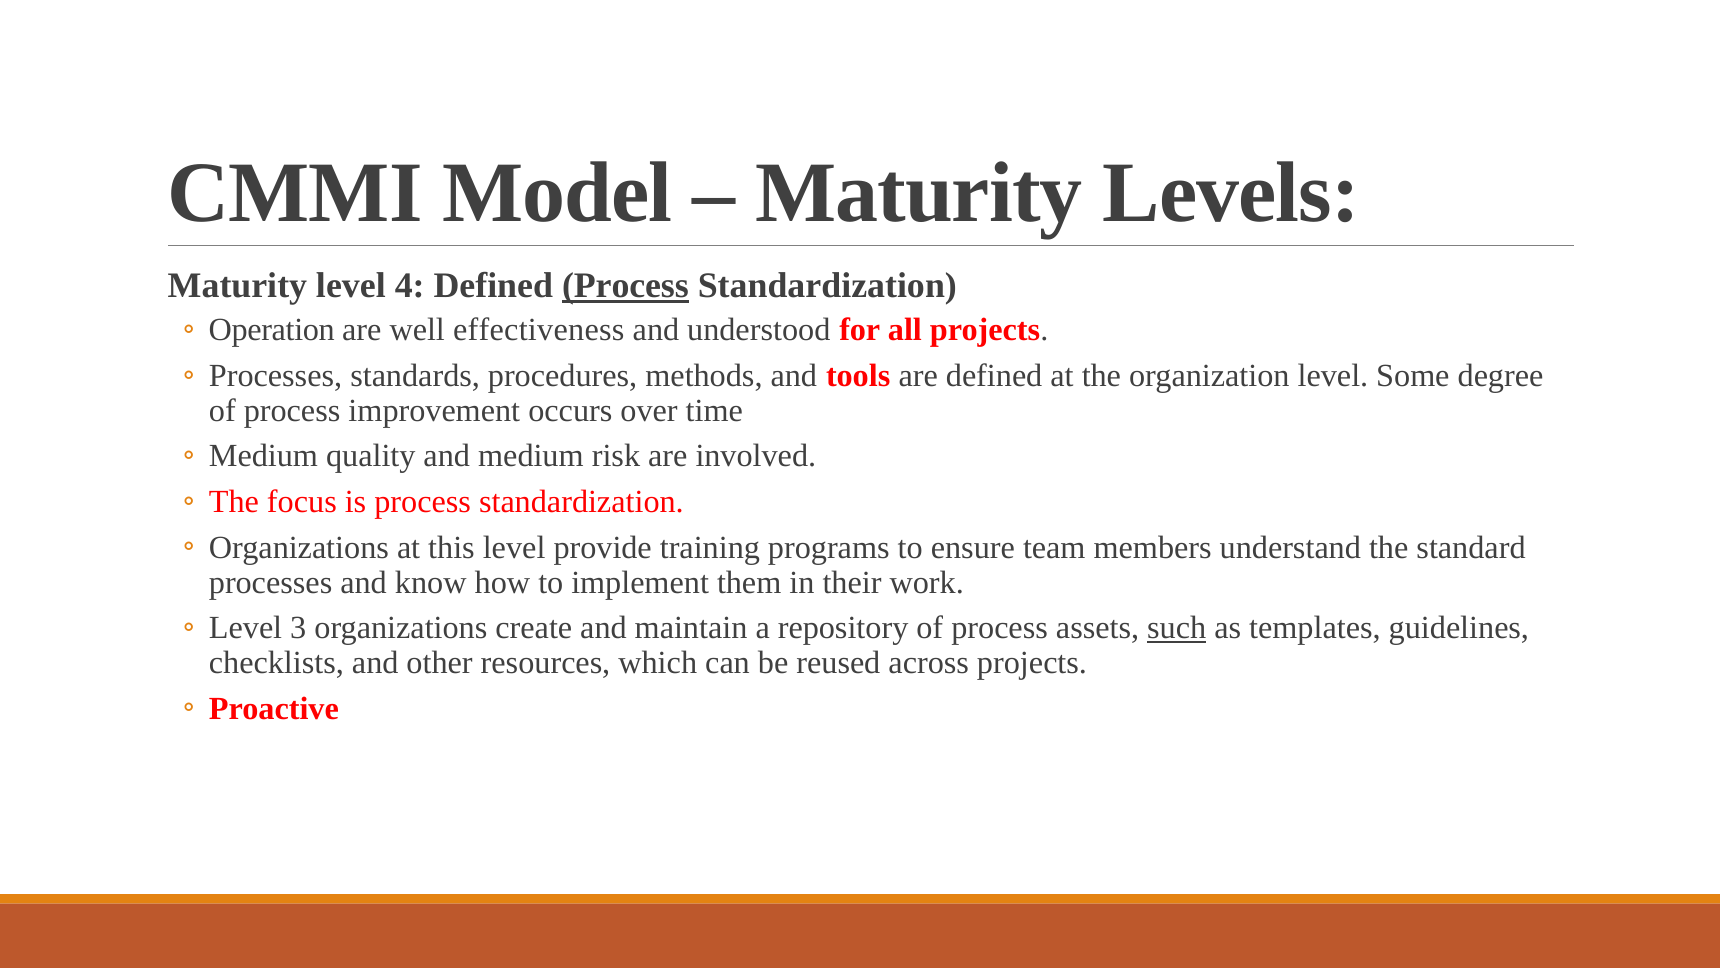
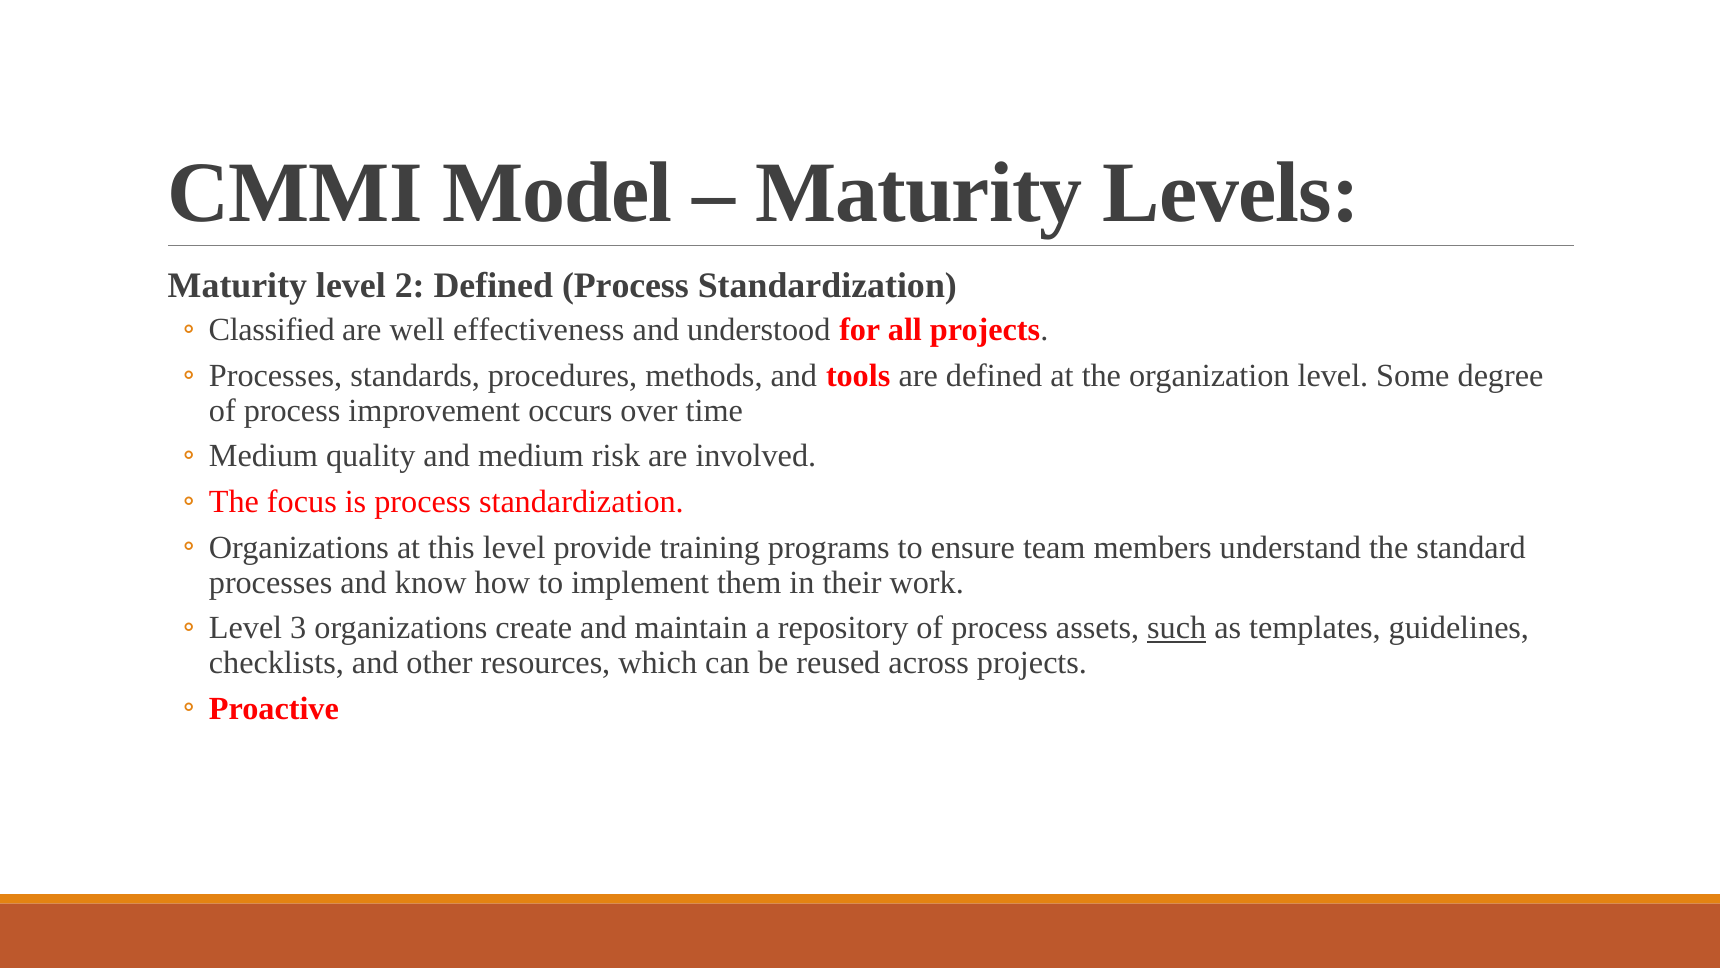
4: 4 -> 2
Process at (625, 286) underline: present -> none
Operation: Operation -> Classified
